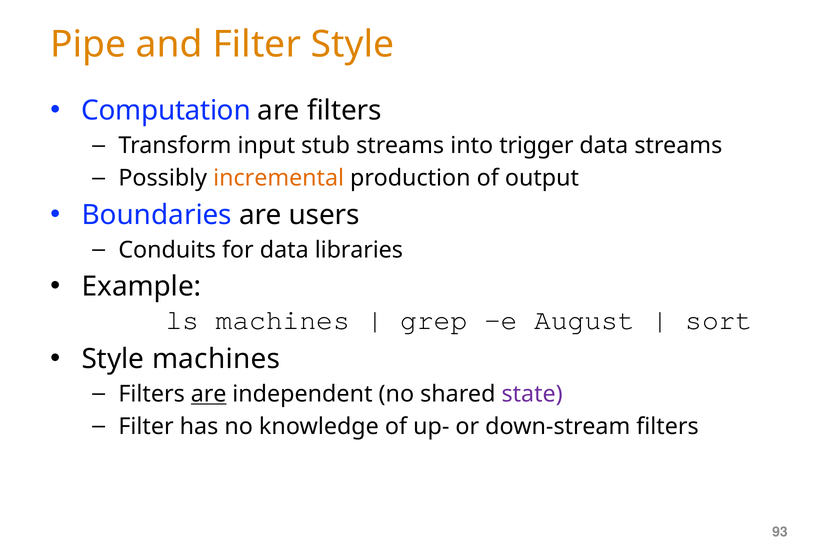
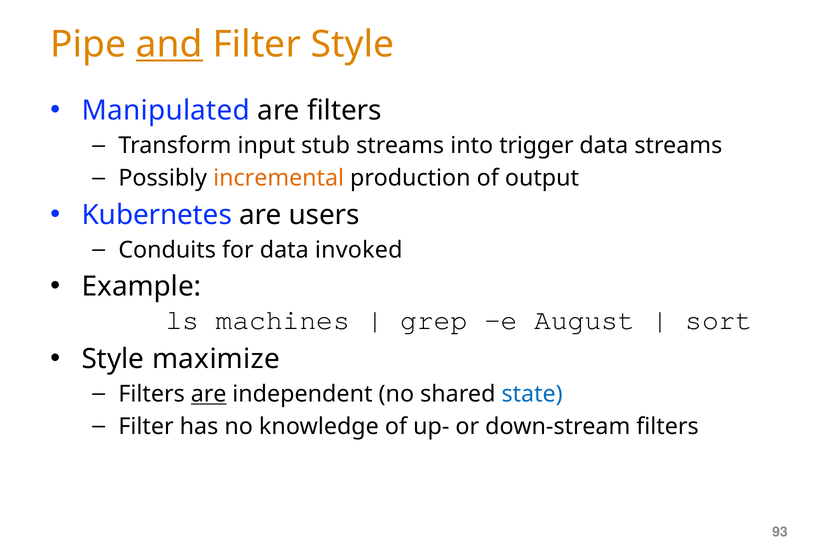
and underline: none -> present
Computation: Computation -> Manipulated
Boundaries: Boundaries -> Kubernetes
libraries: libraries -> invoked
Style machines: machines -> maximize
state colour: purple -> blue
